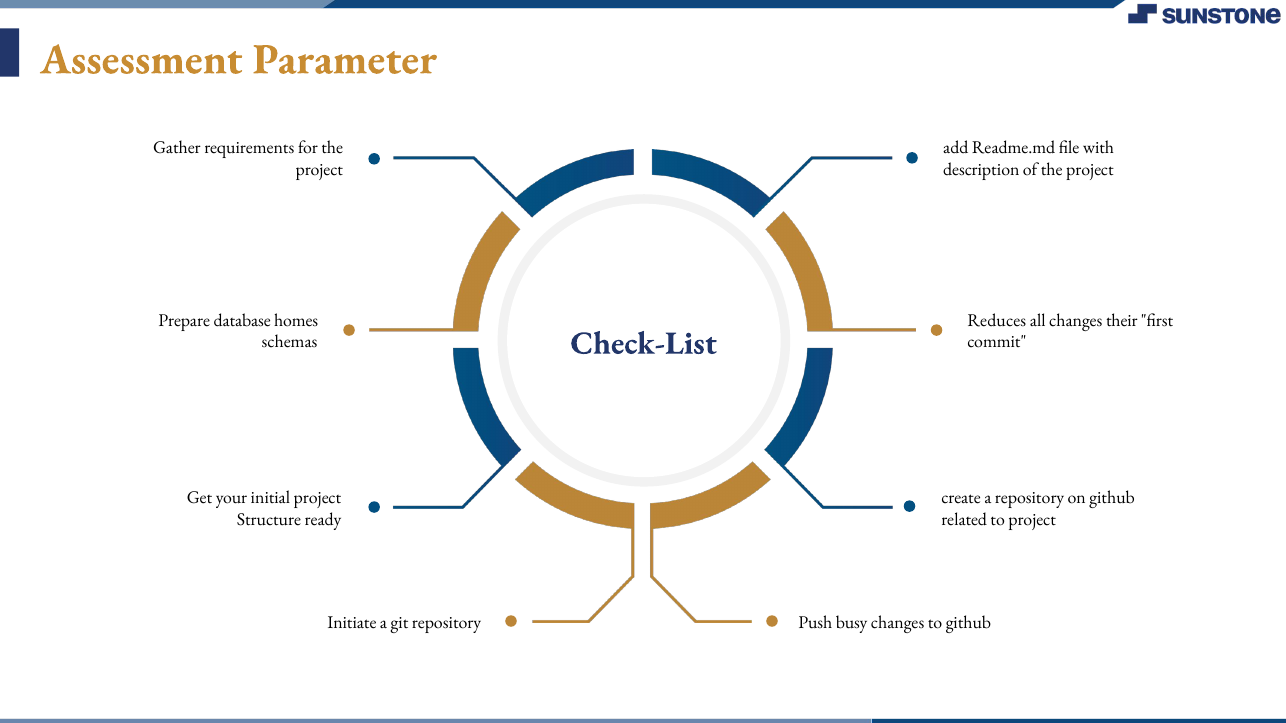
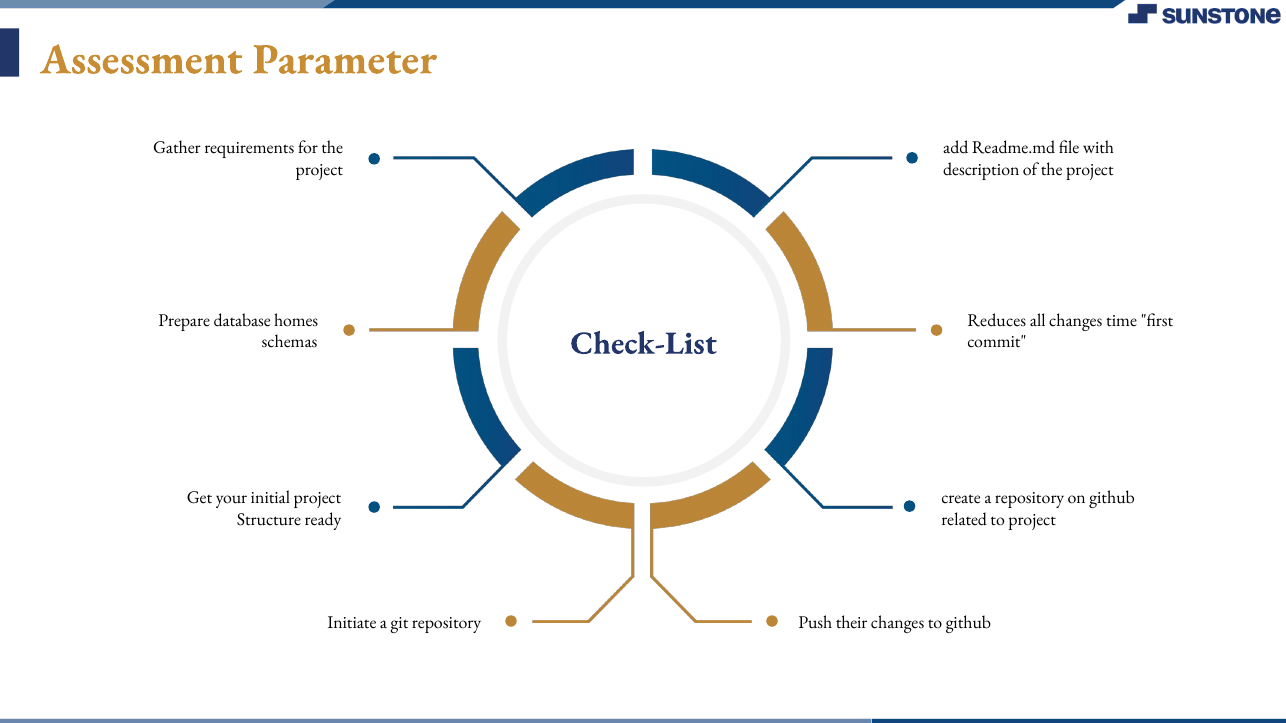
their: their -> time
busy: busy -> their
